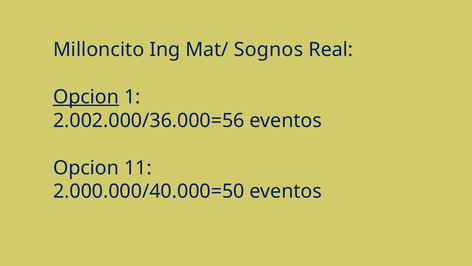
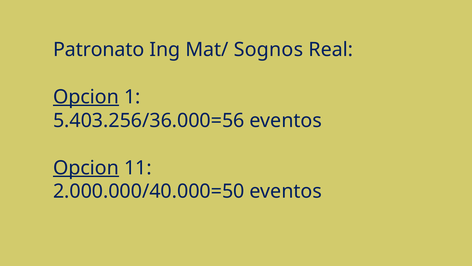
Milloncito: Milloncito -> Patronato
2.002.000/36.000=56: 2.002.000/36.000=56 -> 5.403.256/36.000=56
Opcion at (86, 168) underline: none -> present
